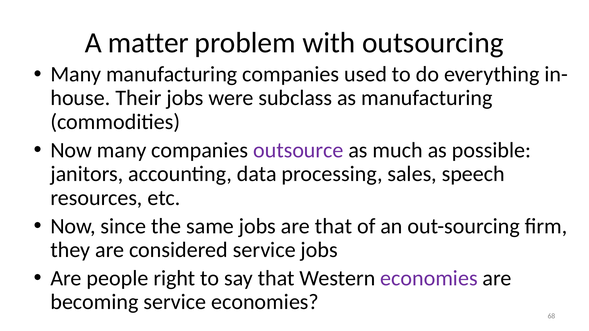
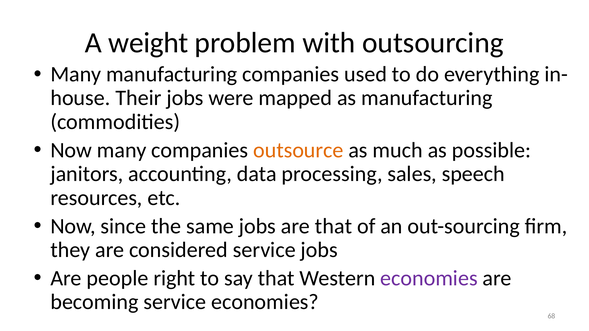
matter: matter -> weight
subclass: subclass -> mapped
outsource colour: purple -> orange
